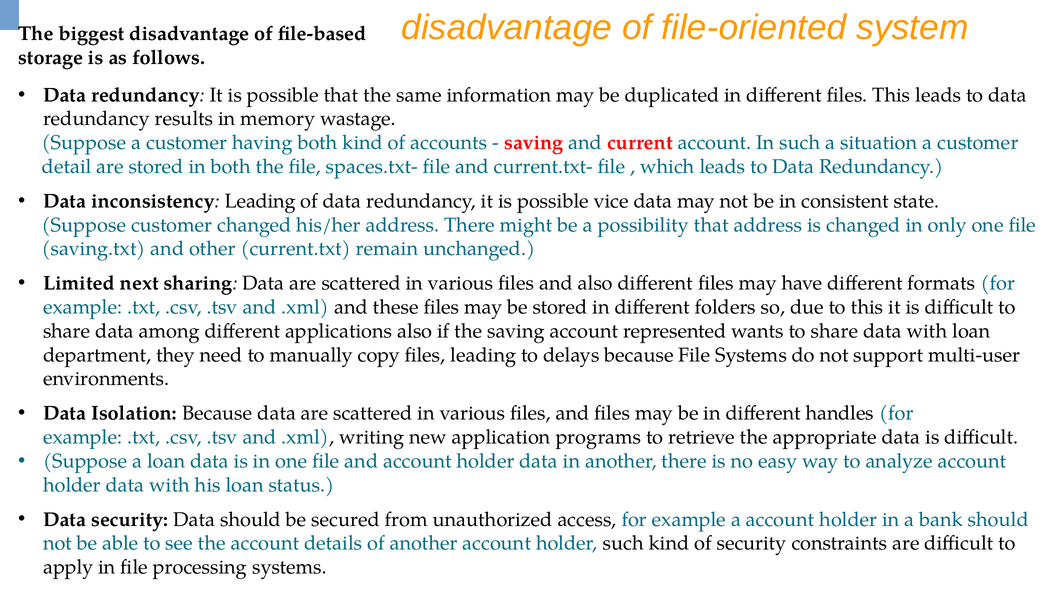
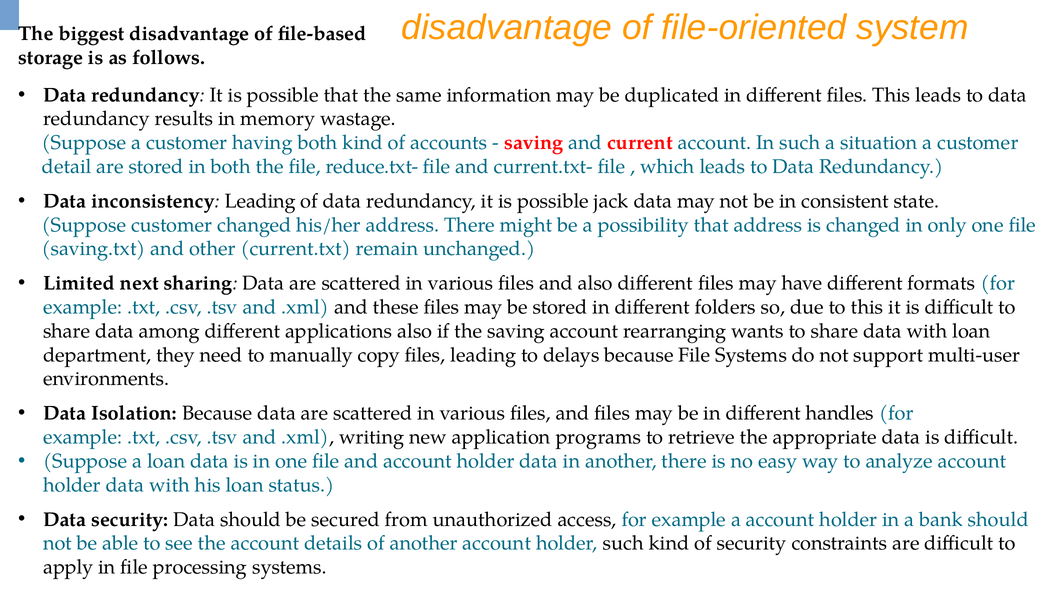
spaces.txt-: spaces.txt- -> reduce.txt-
vice: vice -> jack
represented: represented -> rearranging
